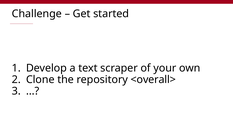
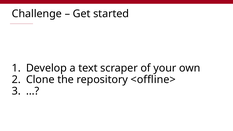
<overall>: <overall> -> <offline>
